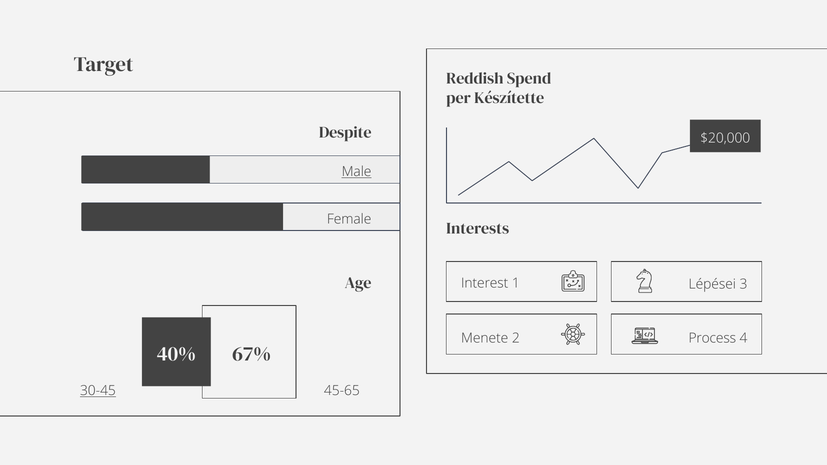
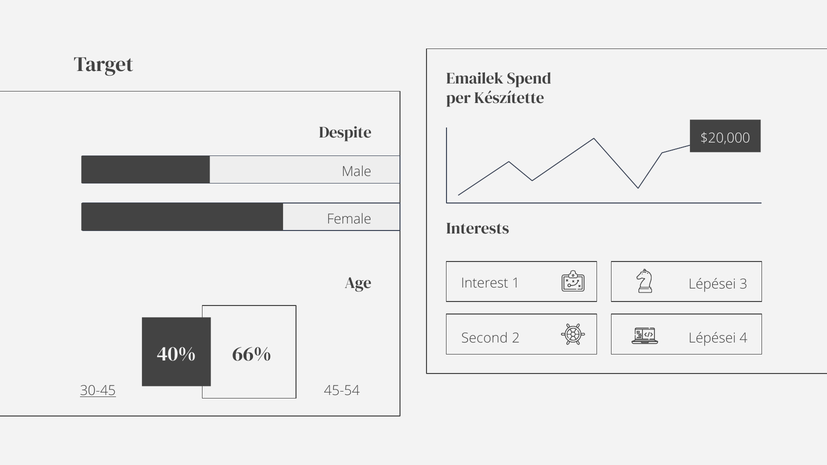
Reddish: Reddish -> Emailek
Male underline: present -> none
Menete: Menete -> Second
2 Process: Process -> Lépései
67%: 67% -> 66%
45-65: 45-65 -> 45-54
